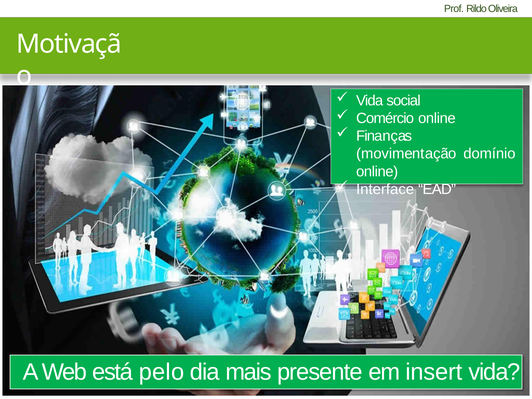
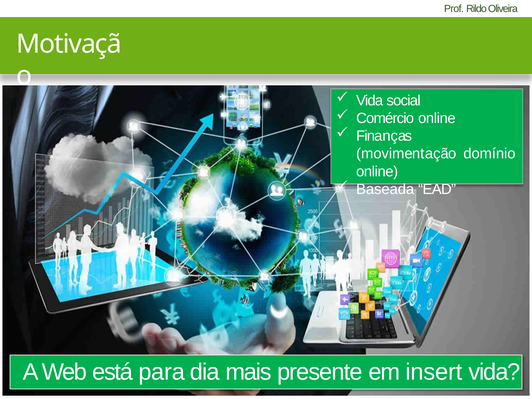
Interface: Interface -> Baseada
pelo: pelo -> para
